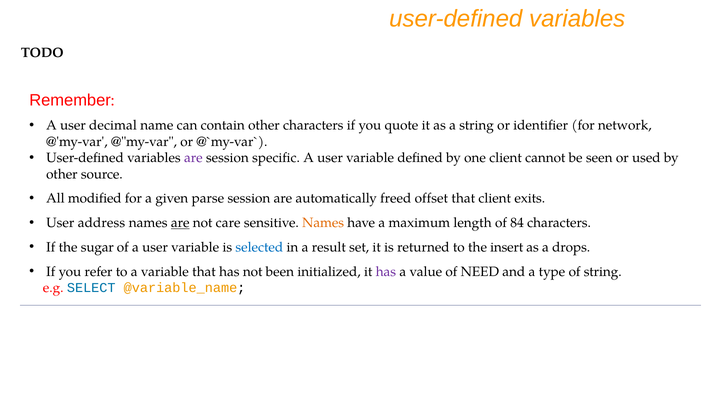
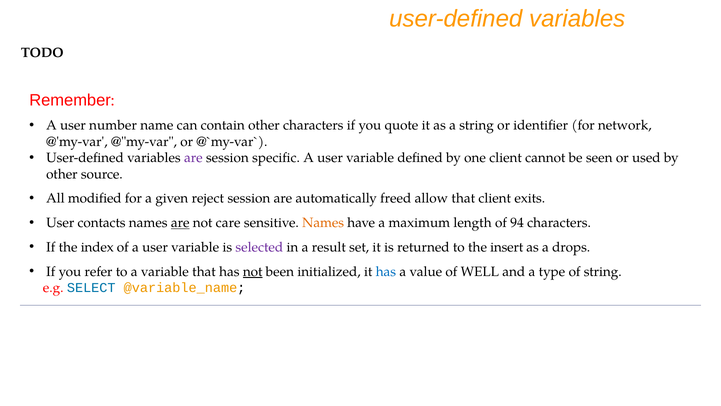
decimal: decimal -> number
parse: parse -> reject
offset: offset -> allow
address: address -> contacts
84: 84 -> 94
sugar: sugar -> index
selected colour: blue -> purple
not at (253, 271) underline: none -> present
has at (386, 271) colour: purple -> blue
NEED: NEED -> WELL
